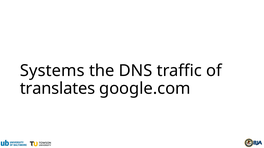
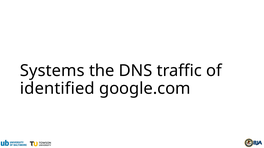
translates: translates -> identified
